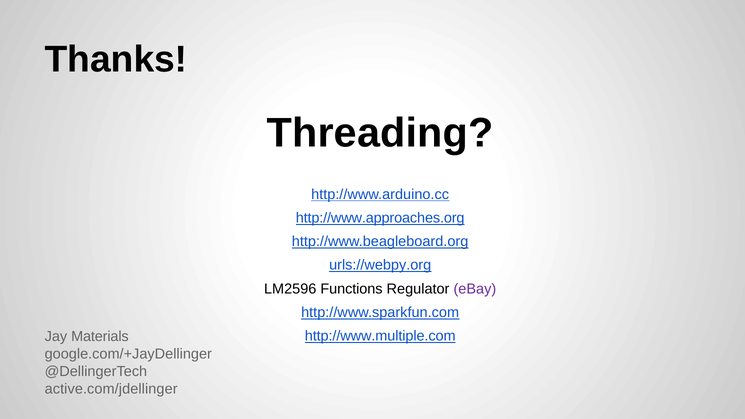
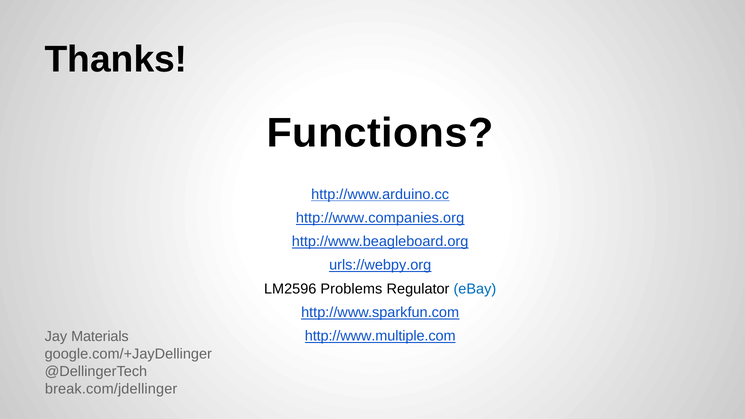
Threading: Threading -> Functions
http://www.approaches.org: http://www.approaches.org -> http://www.companies.org
Functions: Functions -> Problems
eBay colour: purple -> blue
active.com/jdellinger: active.com/jdellinger -> break.com/jdellinger
